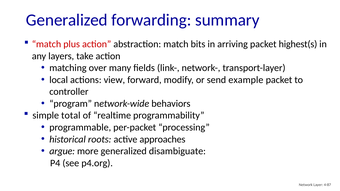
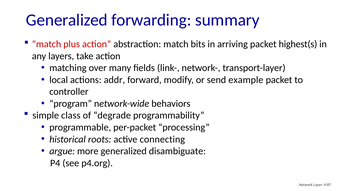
view: view -> addr
total: total -> class
realtime: realtime -> degrade
approaches: approaches -> connecting
